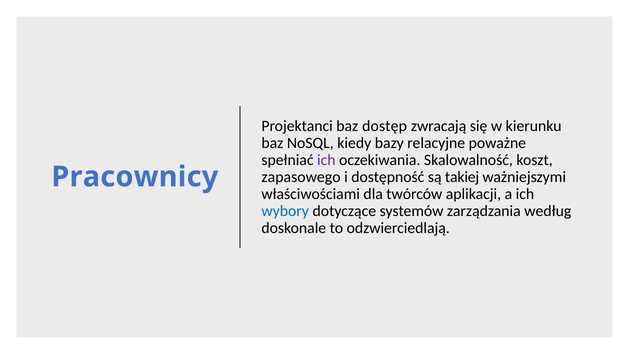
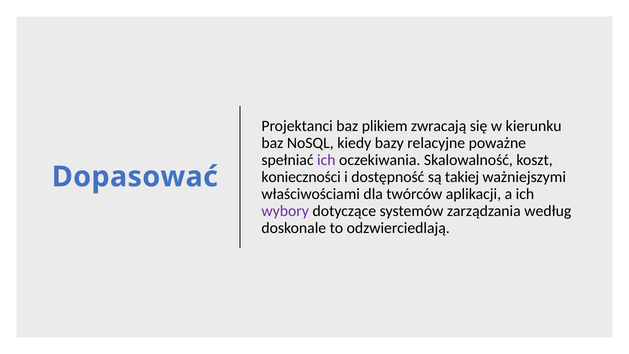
dostęp: dostęp -> plikiem
zapasowego: zapasowego -> konieczności
Pracownicy: Pracownicy -> Dopasować
wybory colour: blue -> purple
